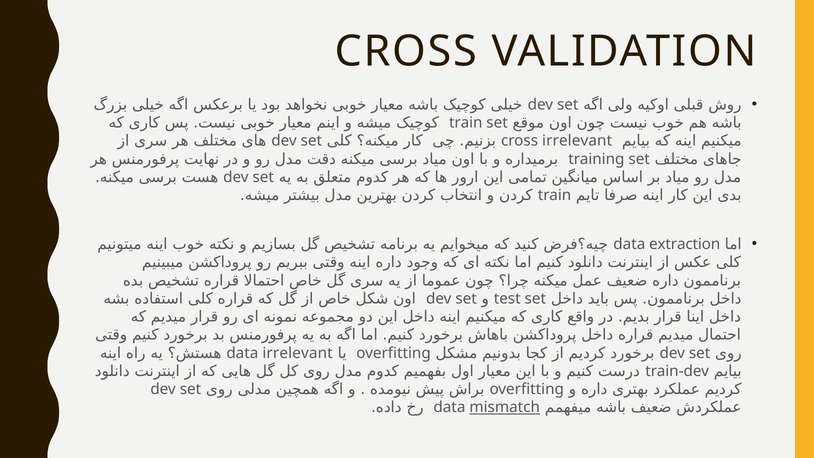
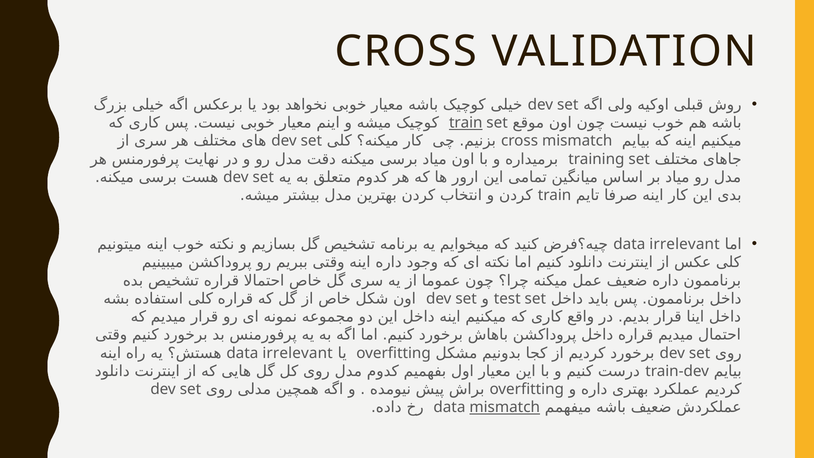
train at (466, 123) underline: none -> present
cross irrelevant: irrelevant -> mismatch
extraction at (685, 244): extraction -> irrelevant
